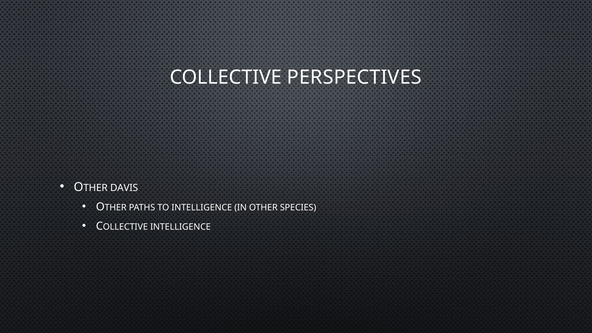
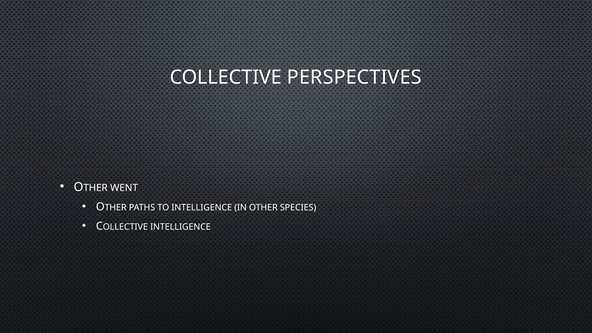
DAVIS: DAVIS -> WENT
